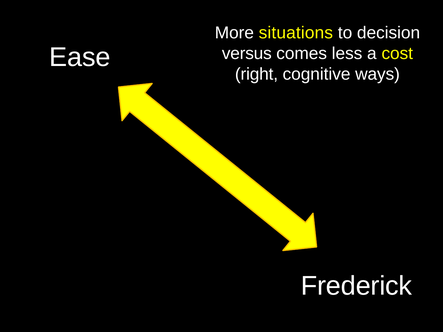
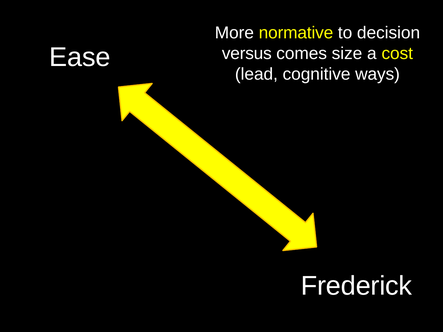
situations: situations -> normative
less: less -> size
right: right -> lead
